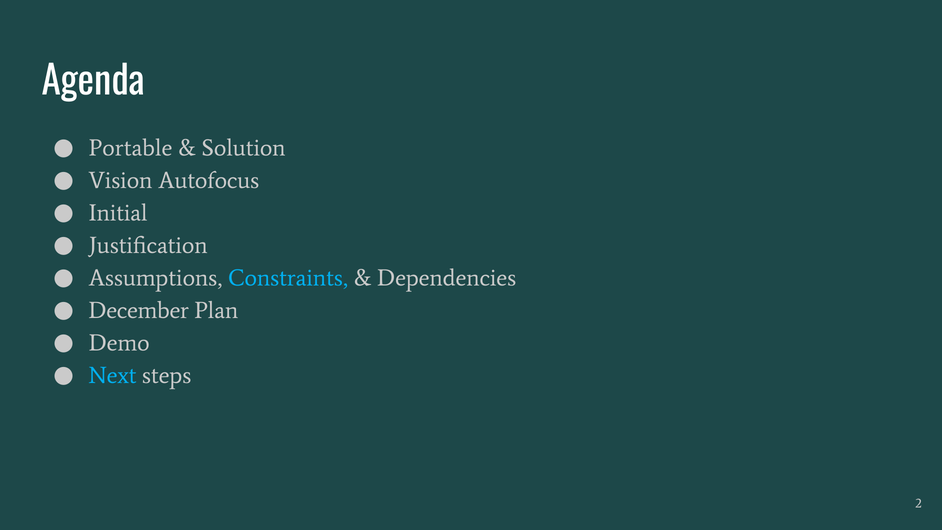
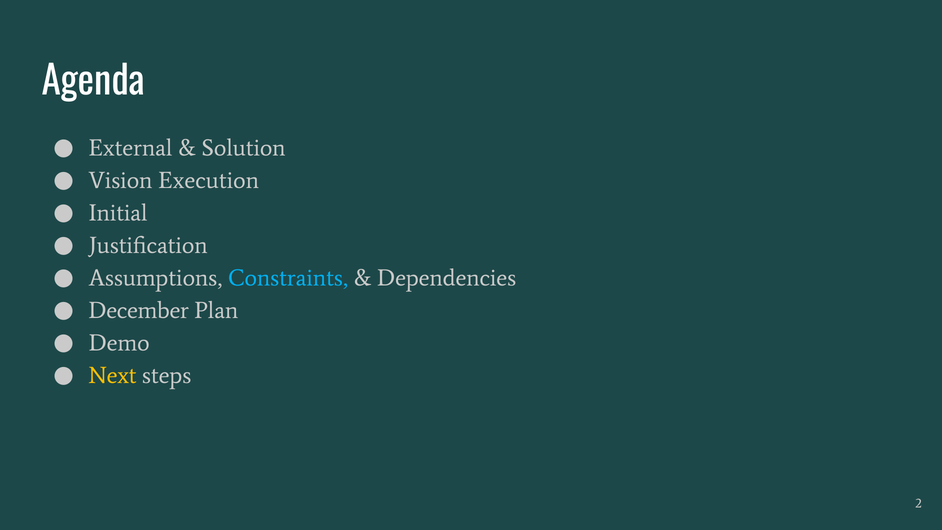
Portable: Portable -> External
Autofocus: Autofocus -> Execution
Next colour: light blue -> yellow
